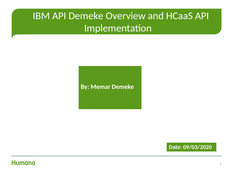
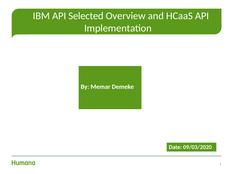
API Demeke: Demeke -> Selected
